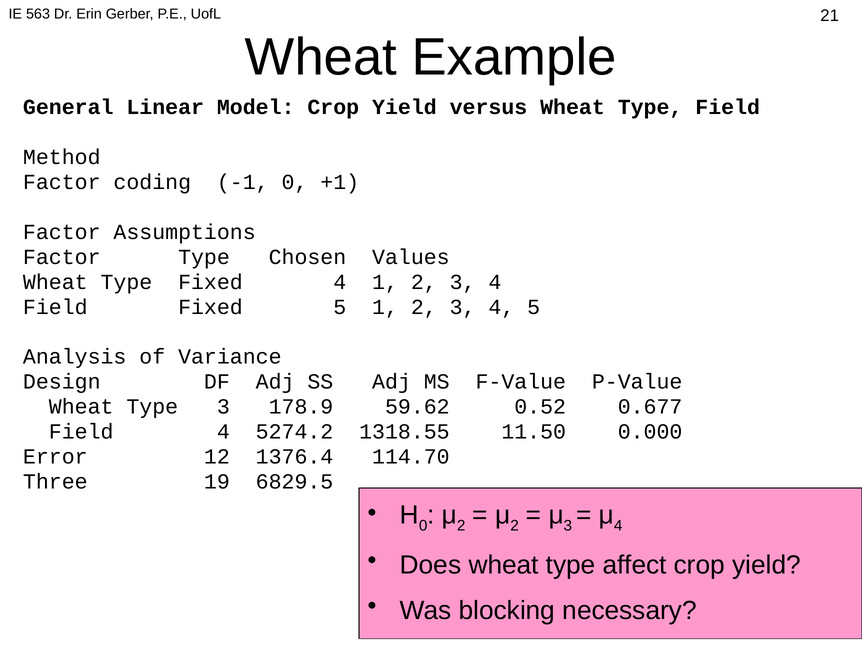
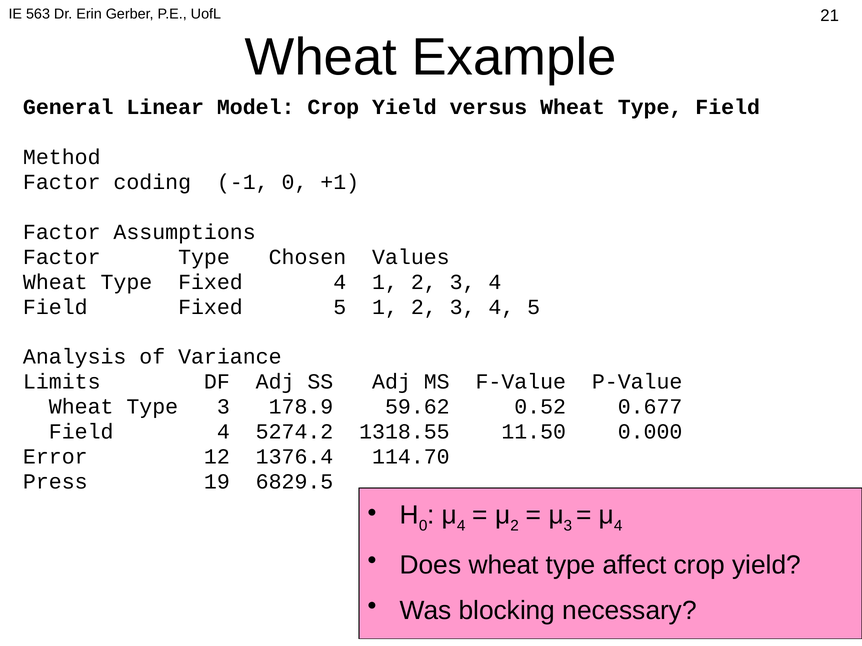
Design: Design -> Limits
Three: Three -> Press
2 at (461, 526): 2 -> 4
